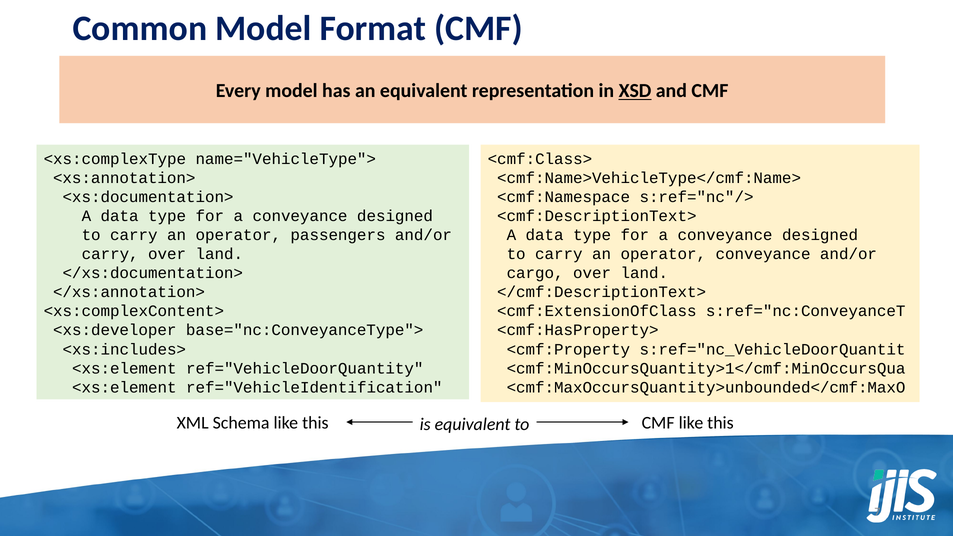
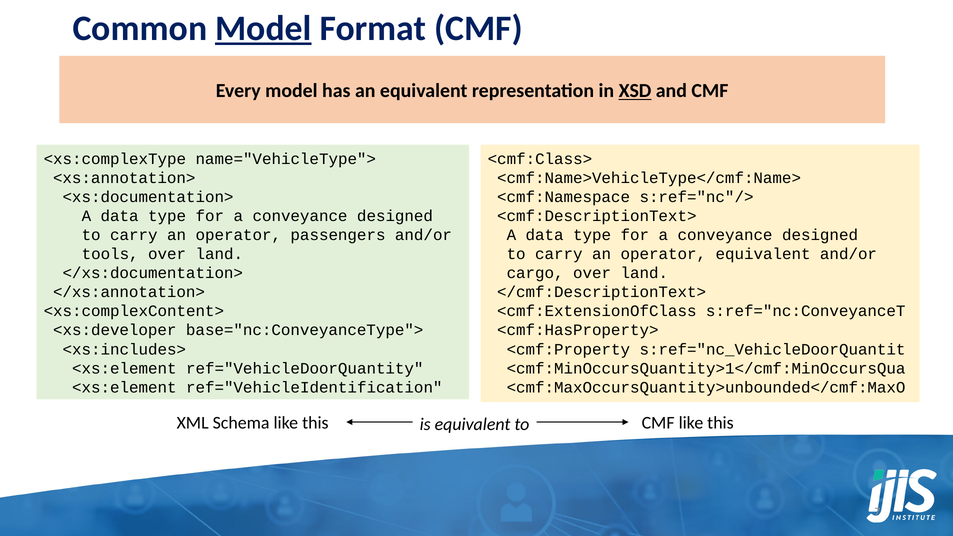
Model at (263, 28) underline: none -> present
operator conveyance: conveyance -> equivalent
carry at (110, 254): carry -> tools
